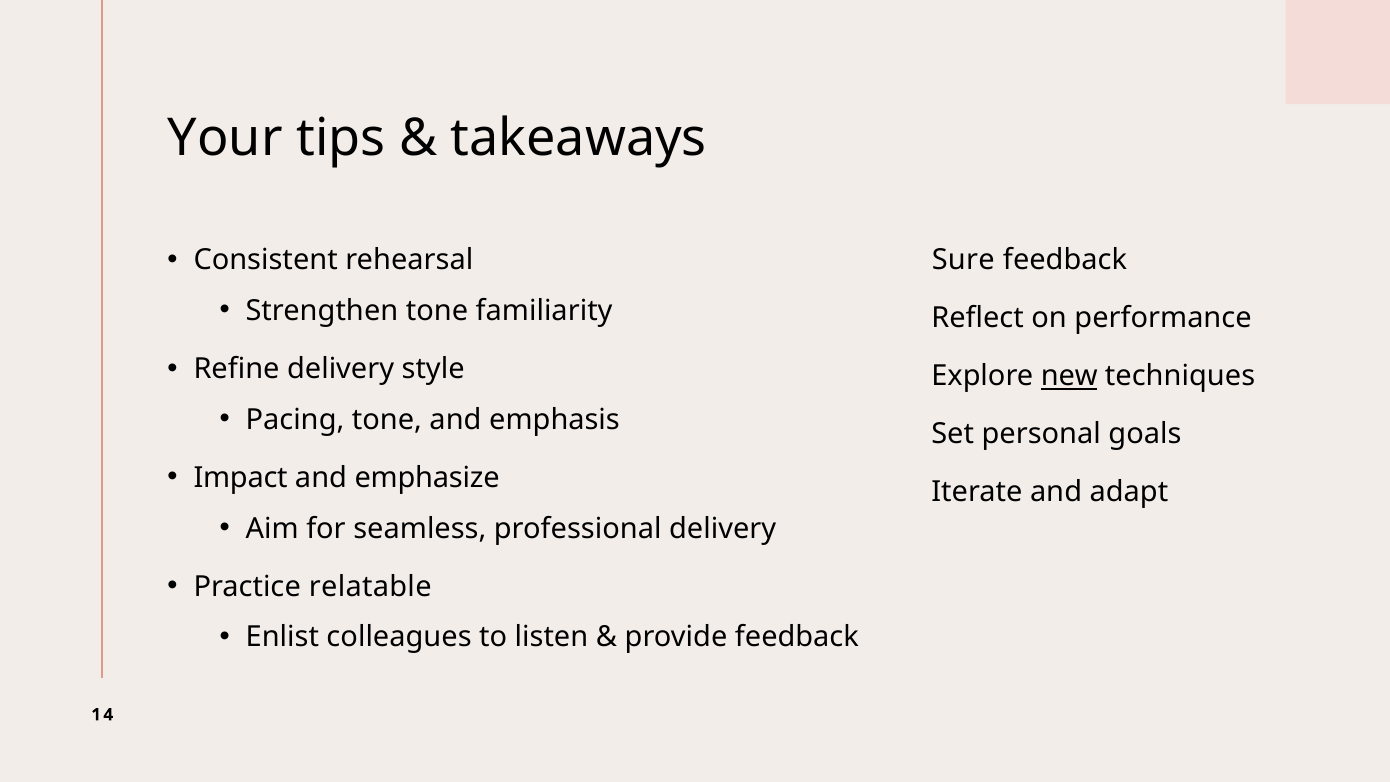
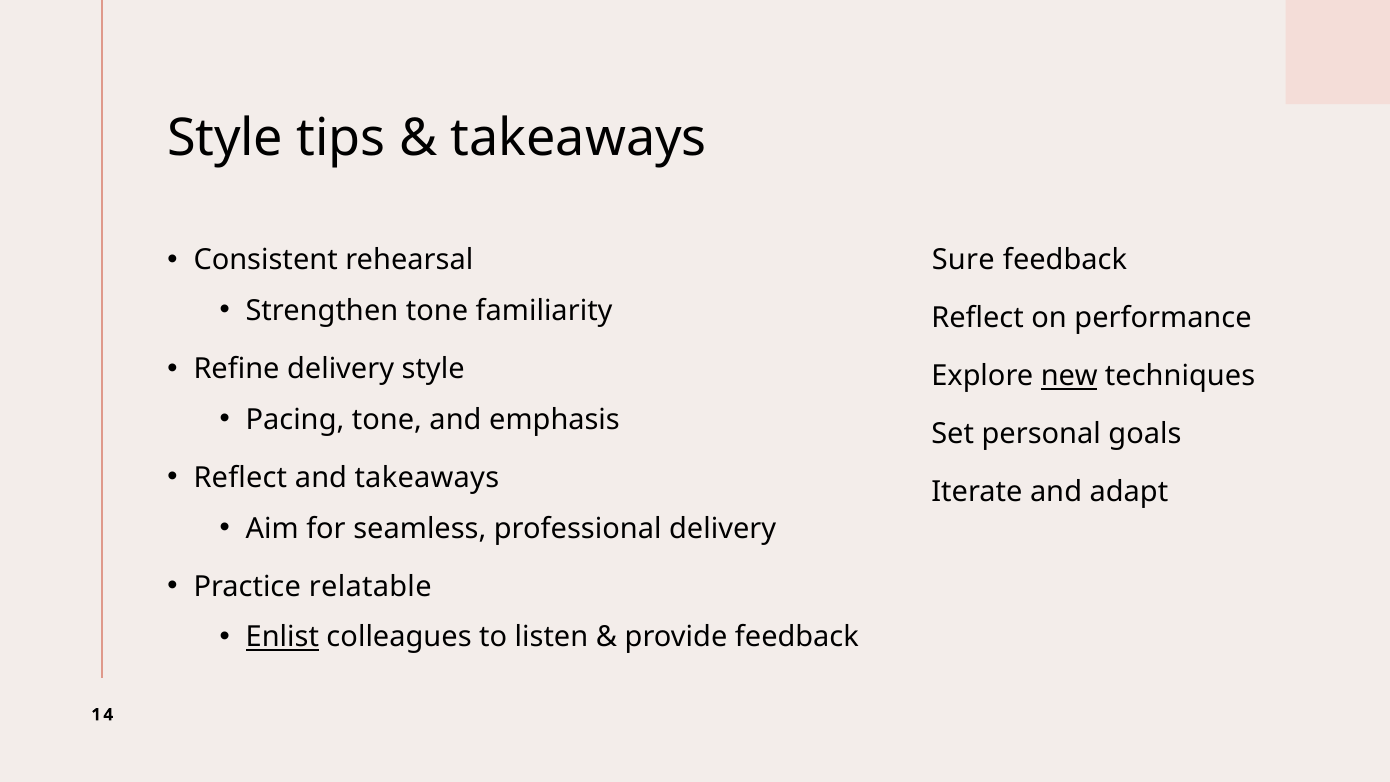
Your at (225, 138): Your -> Style
Impact at (241, 478): Impact -> Reflect
and emphasize: emphasize -> takeaways
Enlist underline: none -> present
